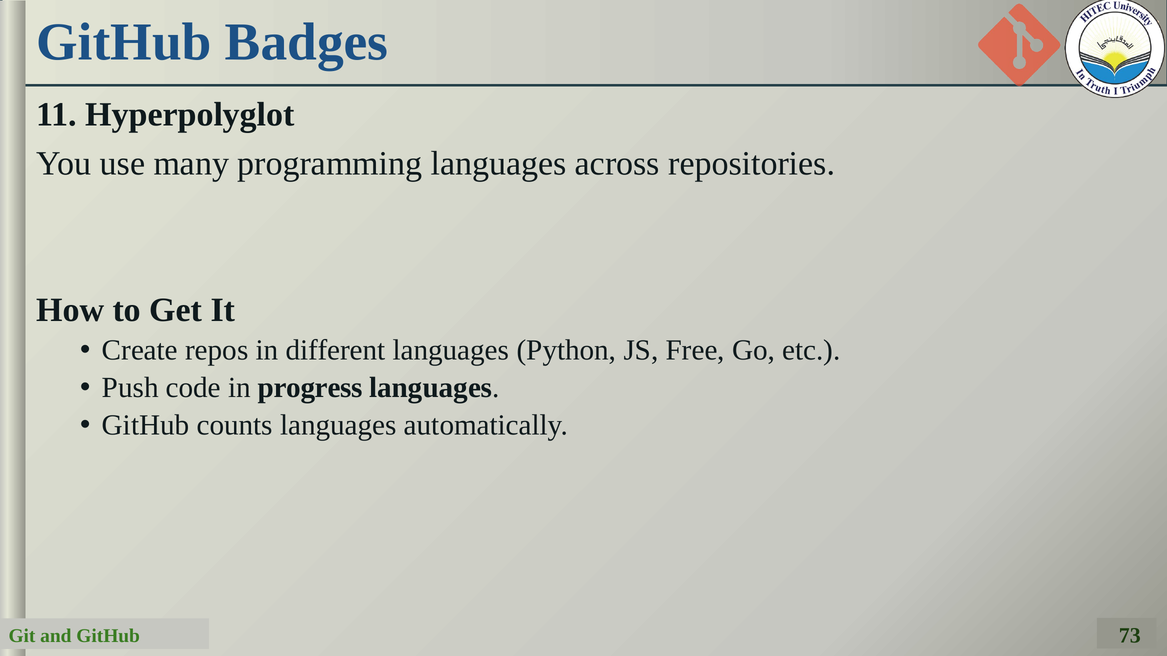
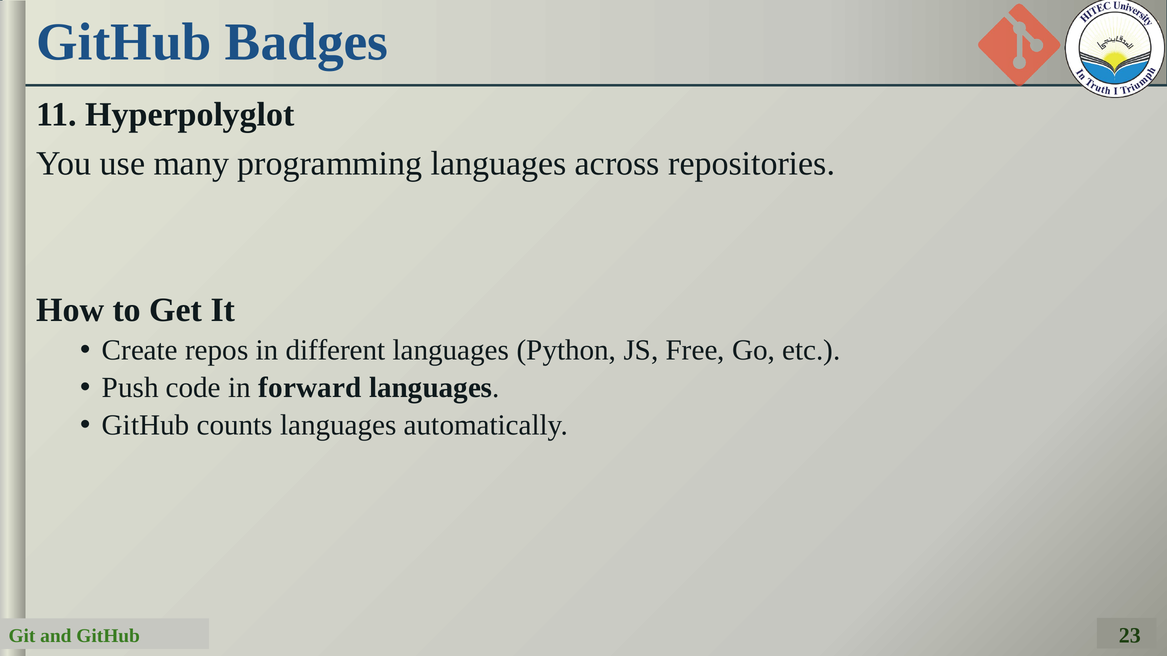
progress: progress -> forward
73: 73 -> 23
